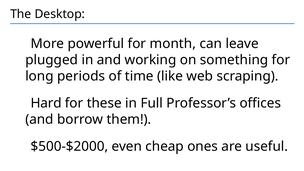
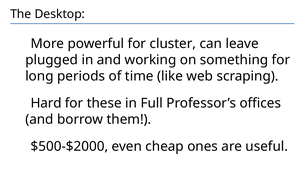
month: month -> cluster
